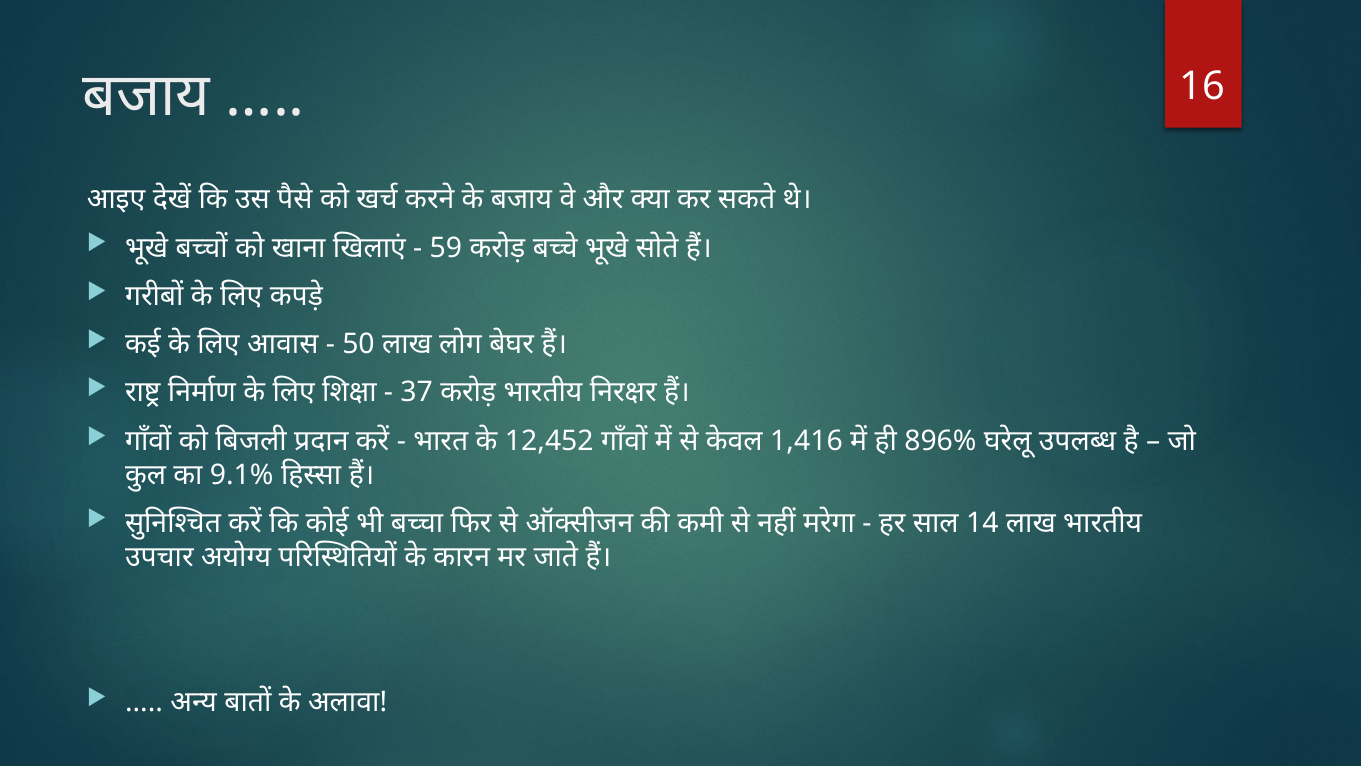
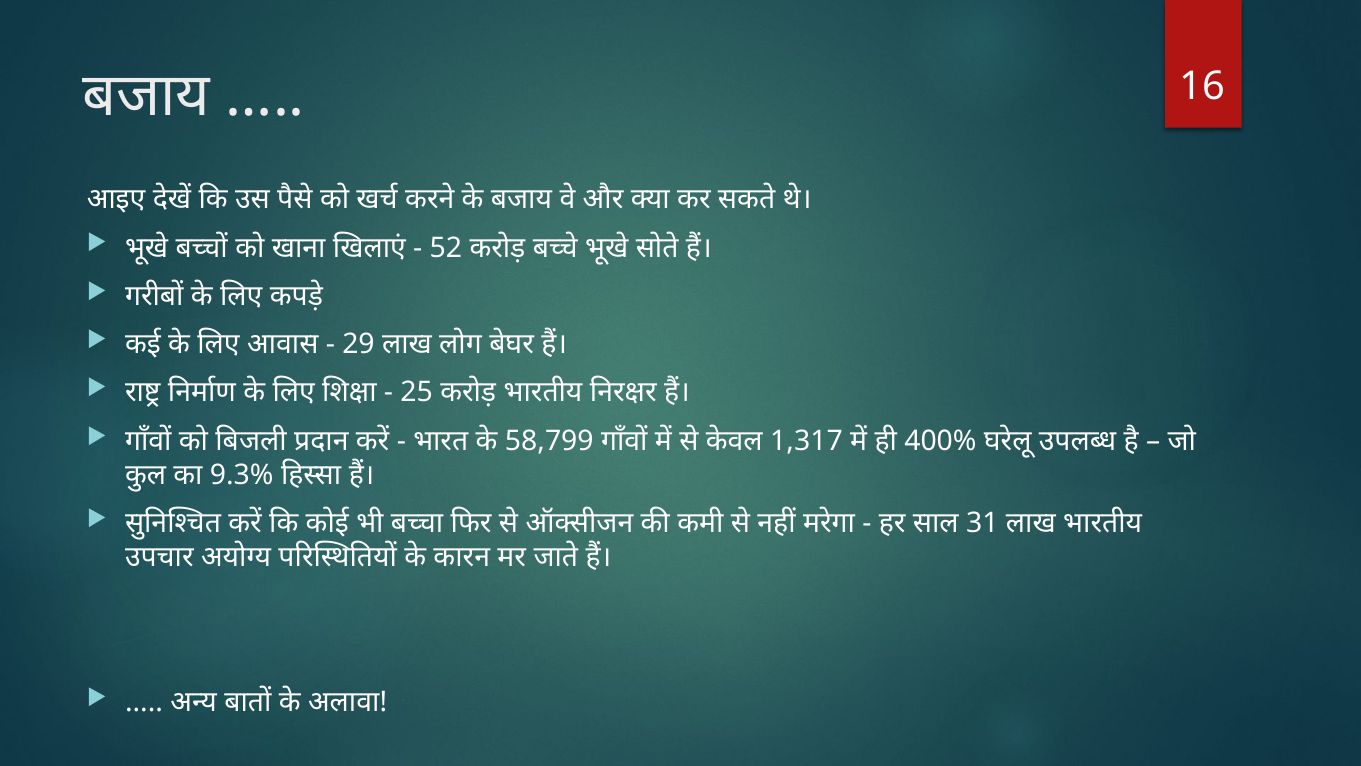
59: 59 -> 52
50: 50 -> 29
37: 37 -> 25
12,452: 12,452 -> 58,799
1,416: 1,416 -> 1,317
896%: 896% -> 400%
9.1%: 9.1% -> 9.3%
14: 14 -> 31
